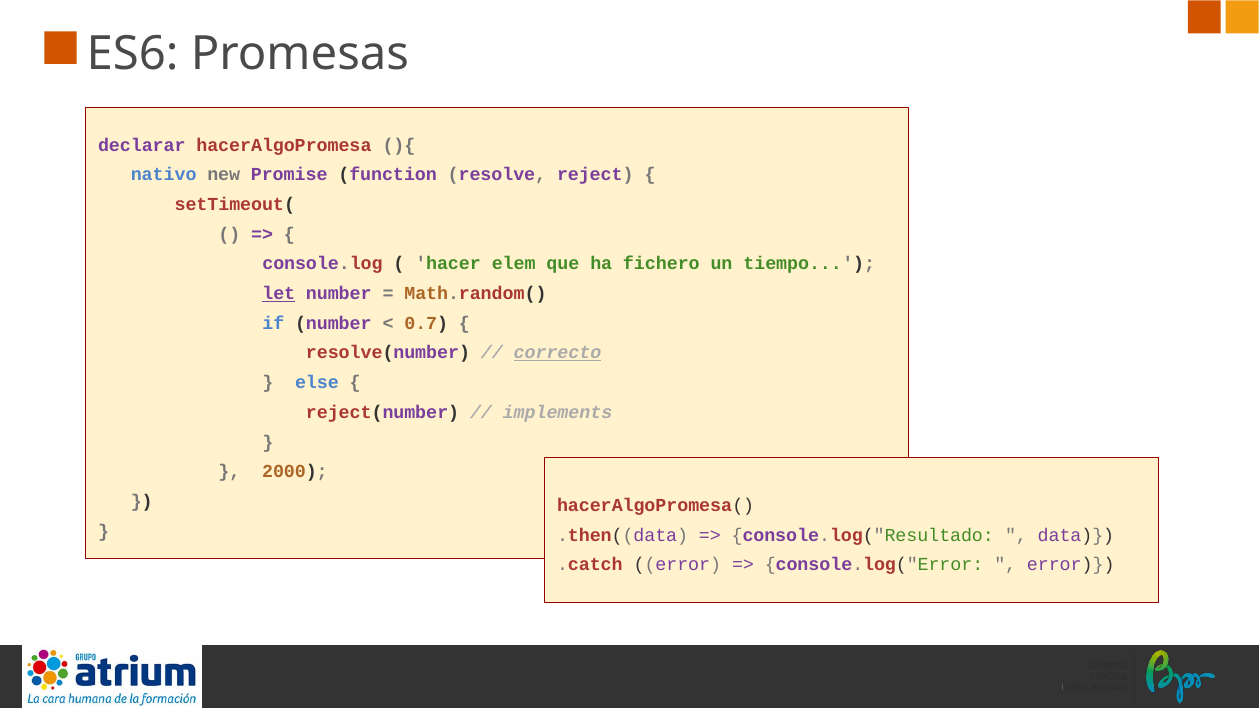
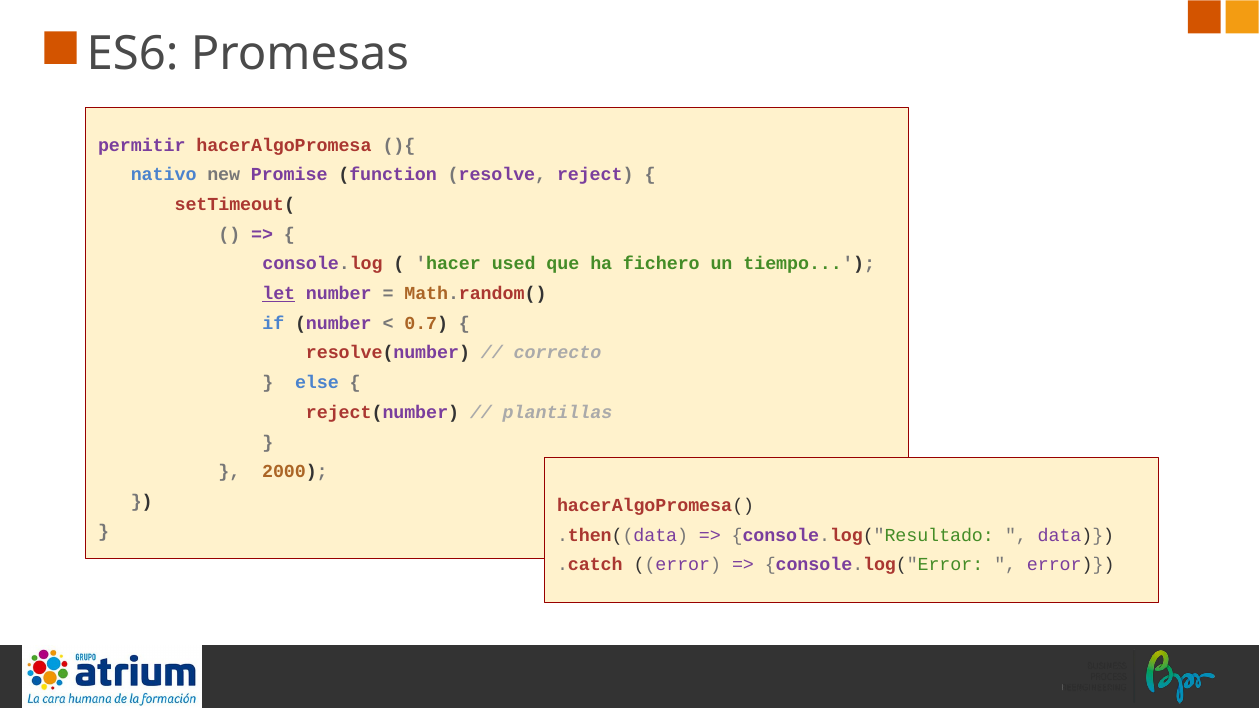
declarar: declarar -> permitir
elem: elem -> used
correcto underline: present -> none
implements: implements -> plantillas
